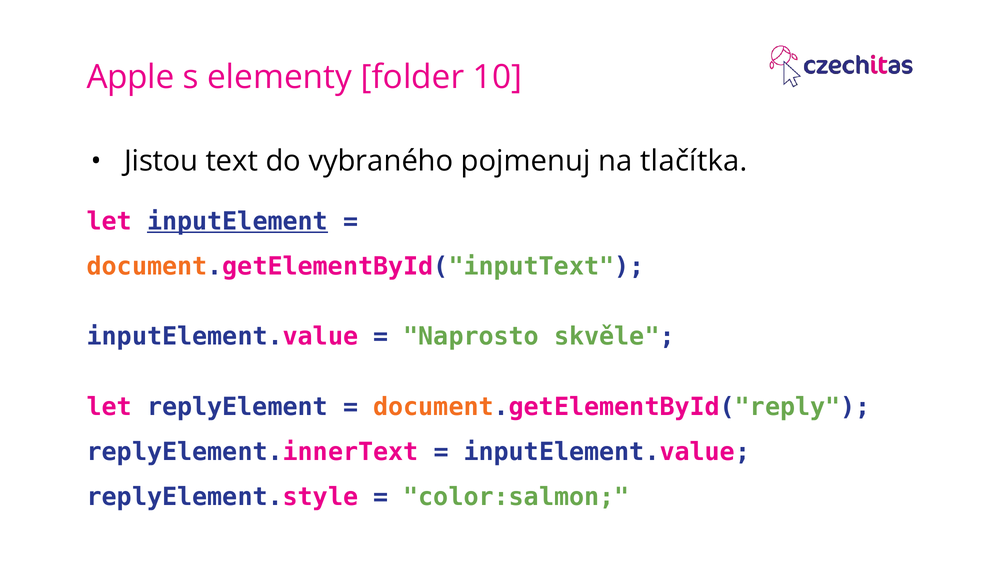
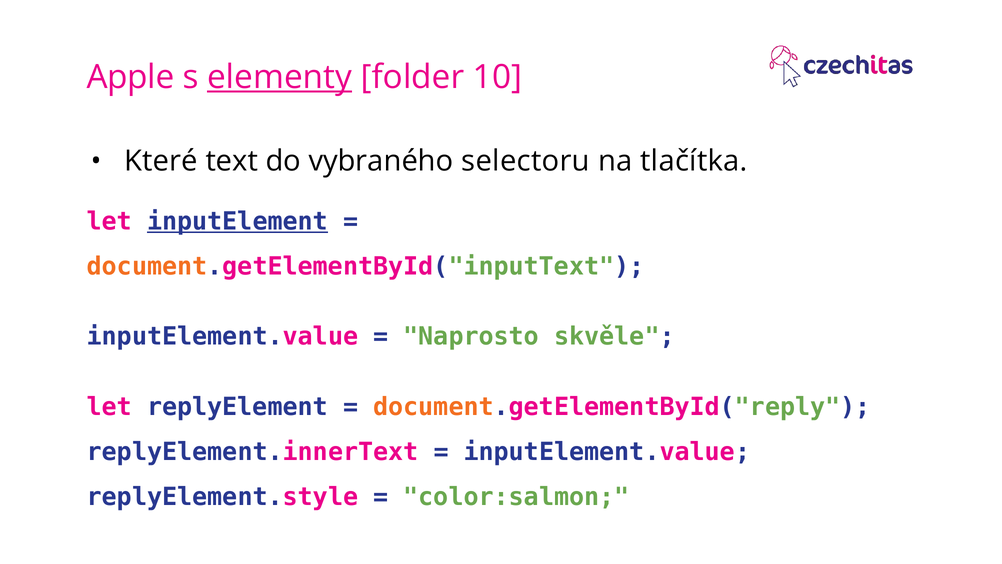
elementy underline: none -> present
Jistou: Jistou -> Které
pojmenuj: pojmenuj -> selectoru
